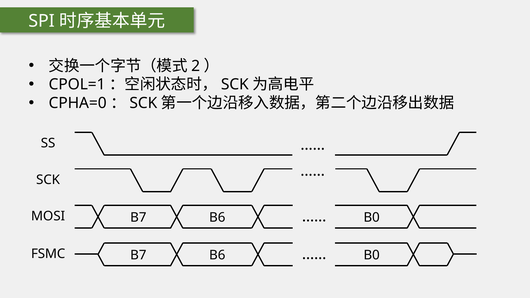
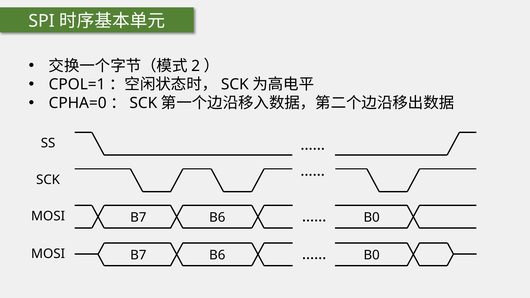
FSMC at (48, 254): FSMC -> MOSI
